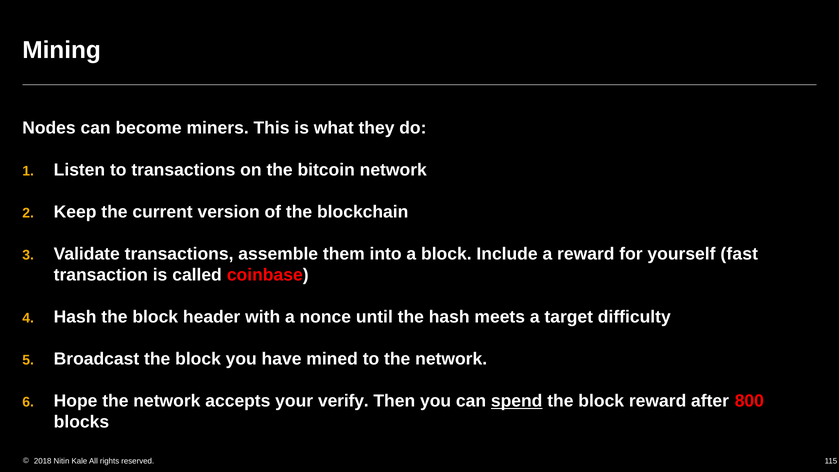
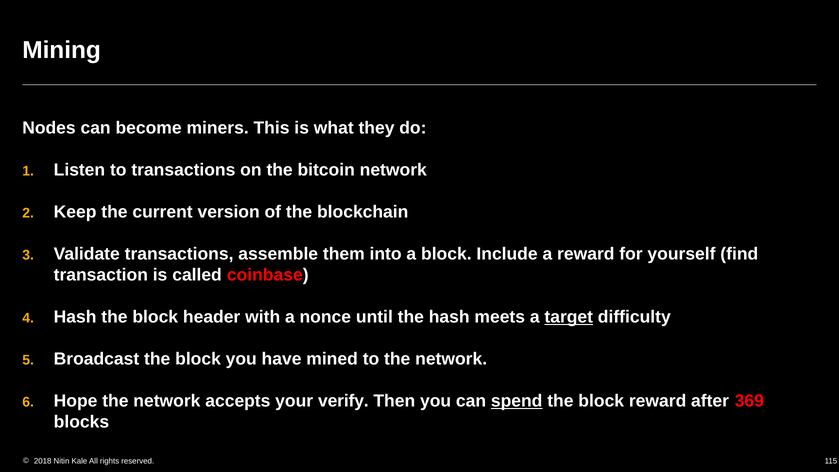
fast: fast -> find
target underline: none -> present
800: 800 -> 369
